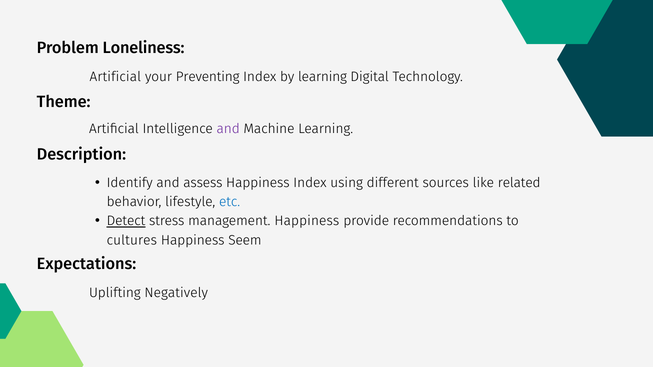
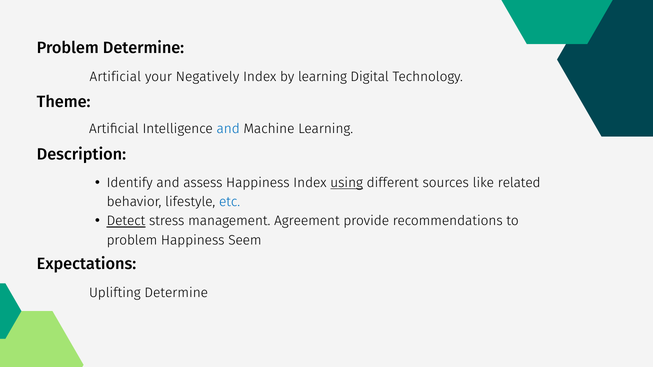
Problem Loneliness: Loneliness -> Determine
Preventing: Preventing -> Negatively
and at (228, 129) colour: purple -> blue
using underline: none -> present
management Happiness: Happiness -> Agreement
cultures at (132, 240): cultures -> problem
Uplifting Negatively: Negatively -> Determine
